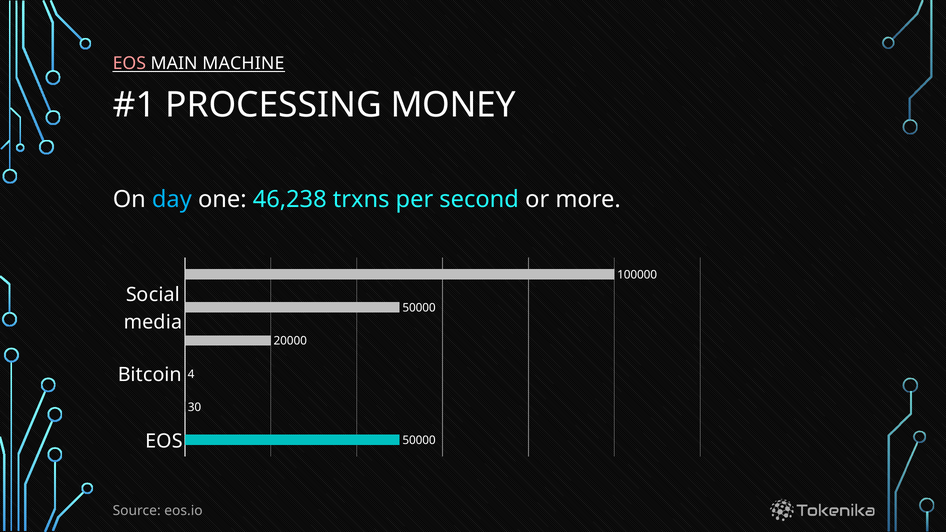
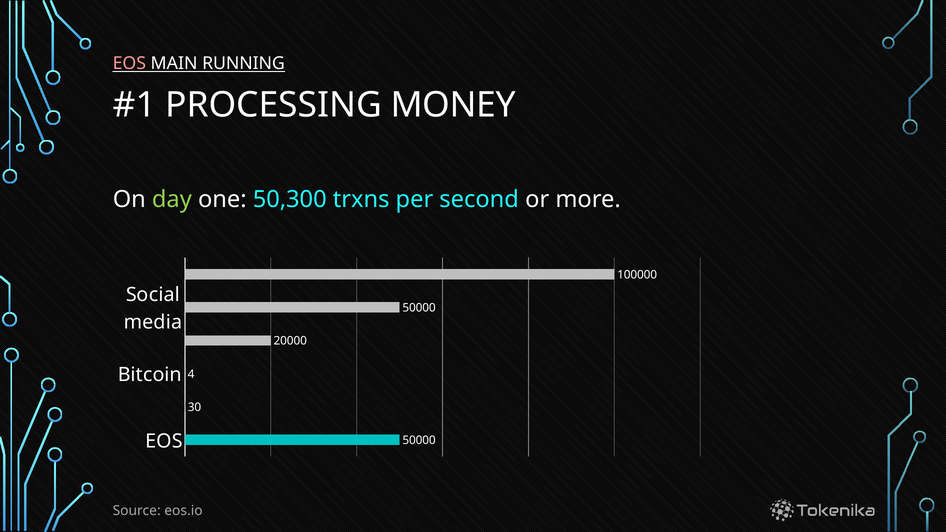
MACHINE: MACHINE -> RUNNING
day colour: light blue -> light green
46,238: 46,238 -> 50,300
